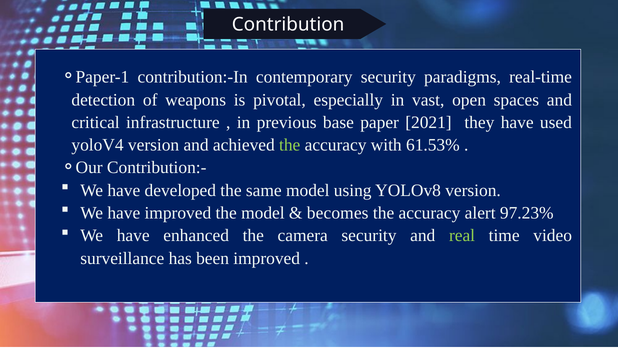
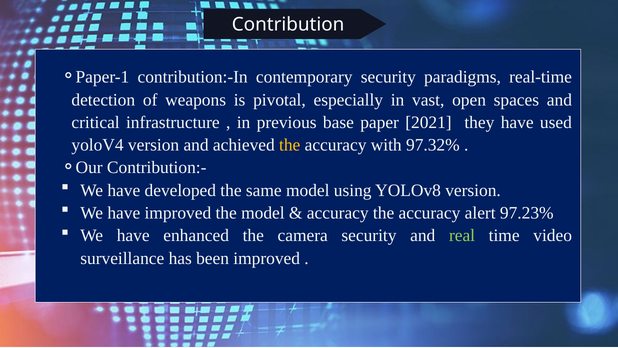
the at (290, 145) colour: light green -> yellow
61.53%: 61.53% -> 97.32%
becomes at (338, 213): becomes -> accuracy
